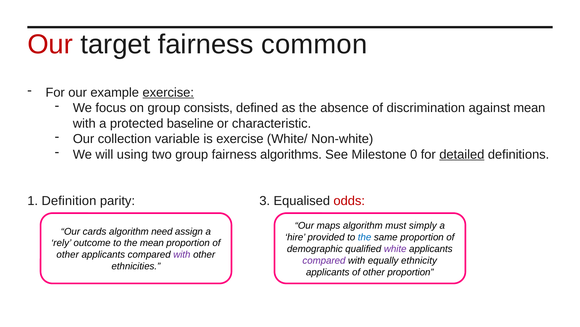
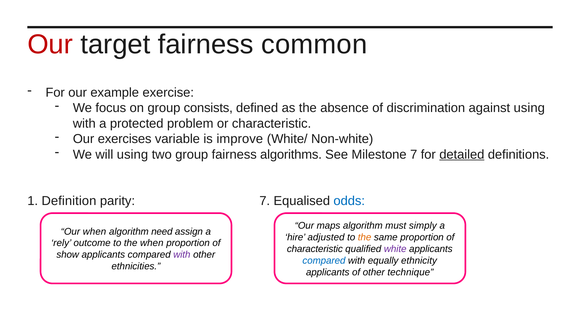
exercise at (168, 92) underline: present -> none
against mean: mean -> using
baseline: baseline -> problem
collection: collection -> exercises
is exercise: exercise -> improve
Milestone 0: 0 -> 7
parity 3: 3 -> 7
odds colour: red -> blue
Our cards: cards -> when
provided: provided -> adjusted
the at (365, 237) colour: blue -> orange
the mean: mean -> when
demographic at (315, 248): demographic -> characteristic
other at (68, 254): other -> show
compared at (324, 260) colour: purple -> blue
other proportion: proportion -> technique
